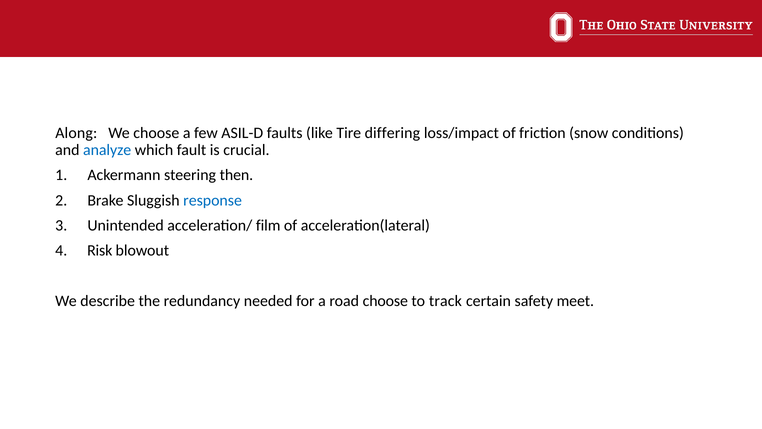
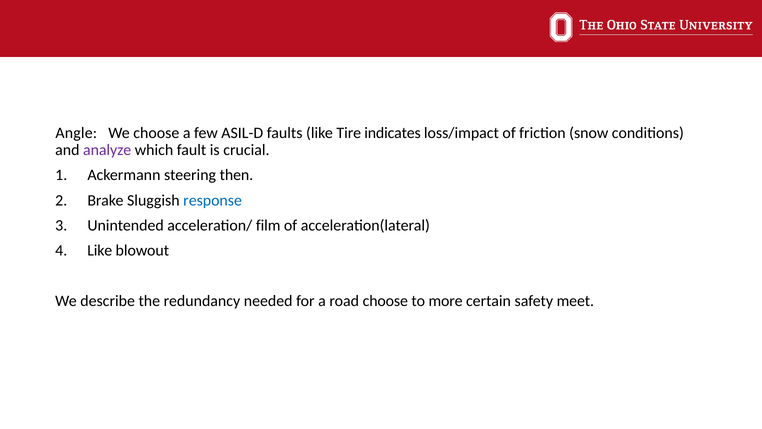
Along: Along -> Angle
differing: differing -> indicates
analyze colour: blue -> purple
Risk at (100, 250): Risk -> Like
track: track -> more
